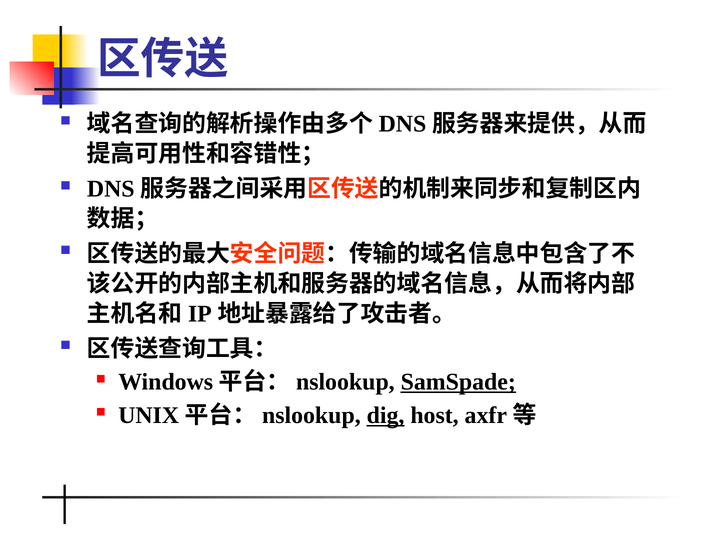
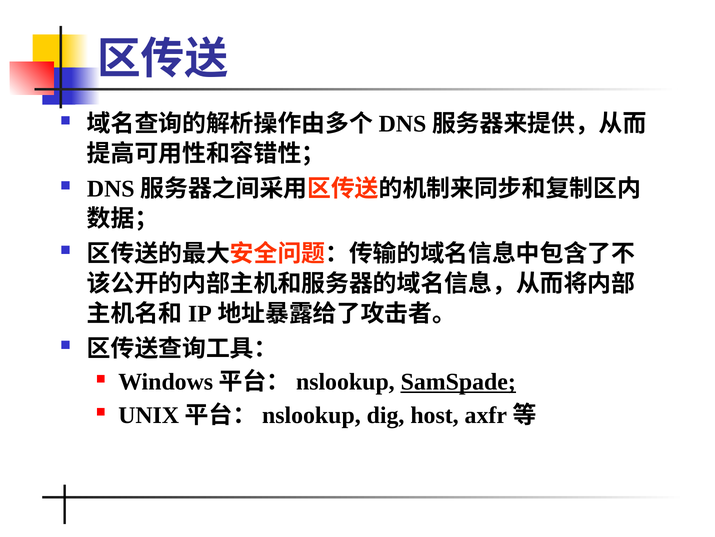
dig underline: present -> none
